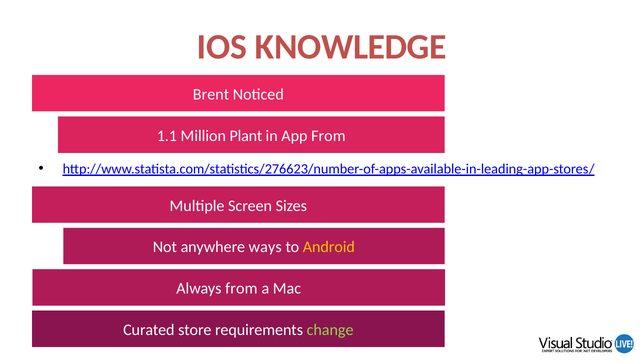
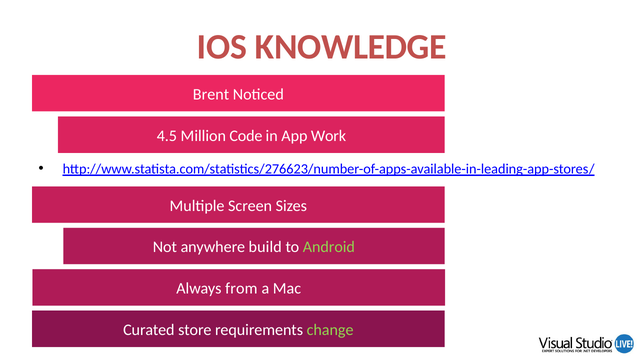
1.1: 1.1 -> 4.5
Plant: Plant -> Code
App From: From -> Work
ways: ways -> build
Android colour: yellow -> light green
